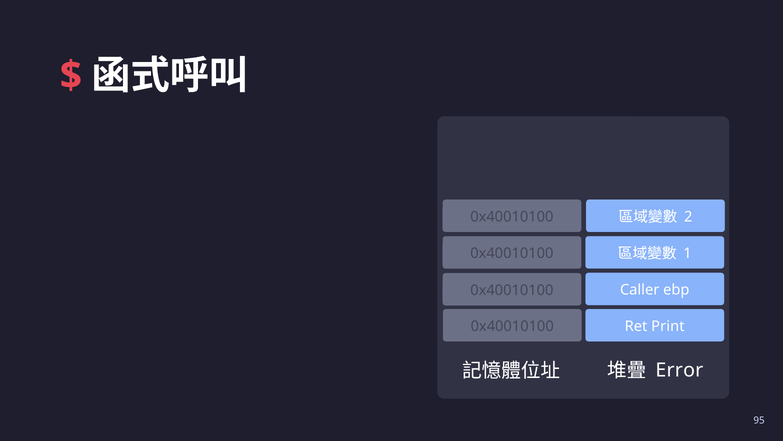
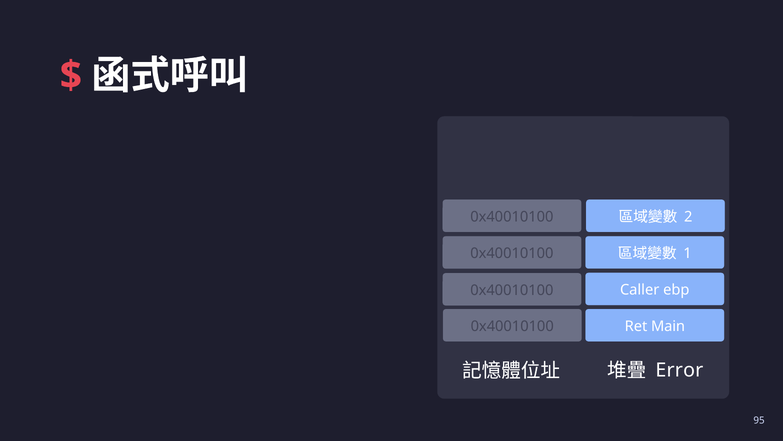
Print: Print -> Main
